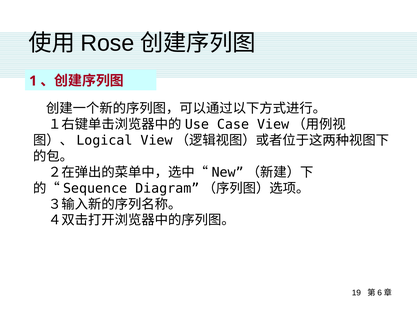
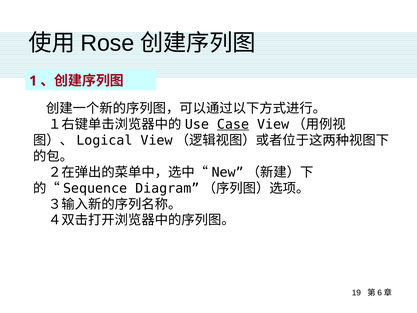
Case underline: none -> present
